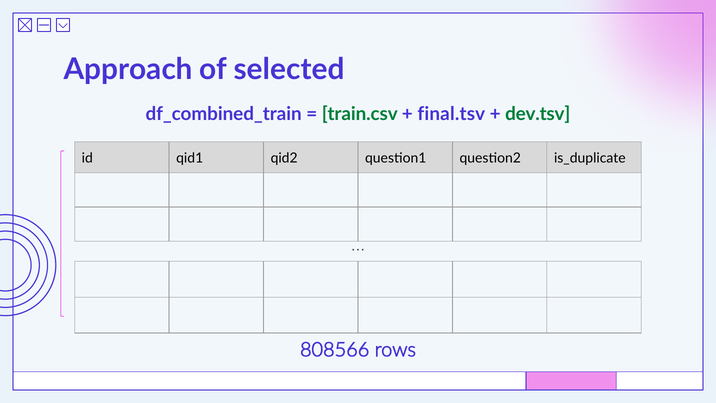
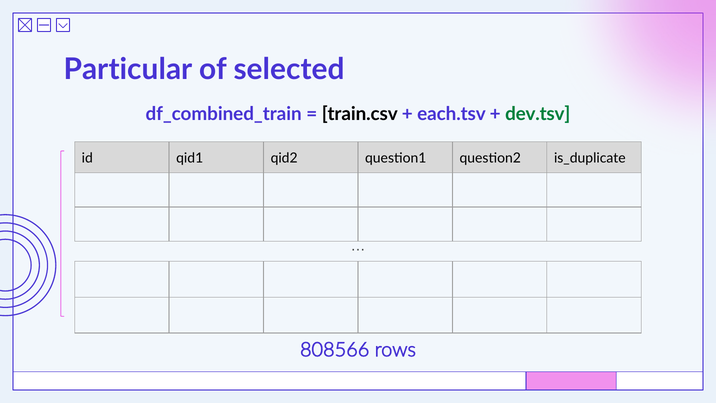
Approach: Approach -> Particular
train.csv colour: green -> black
final.tsv: final.tsv -> each.tsv
